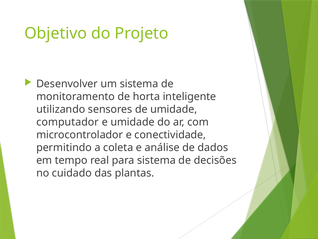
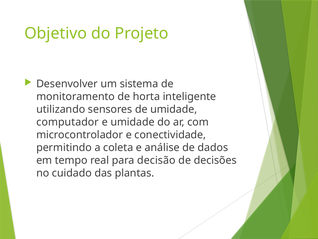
para sistema: sistema -> decisão
